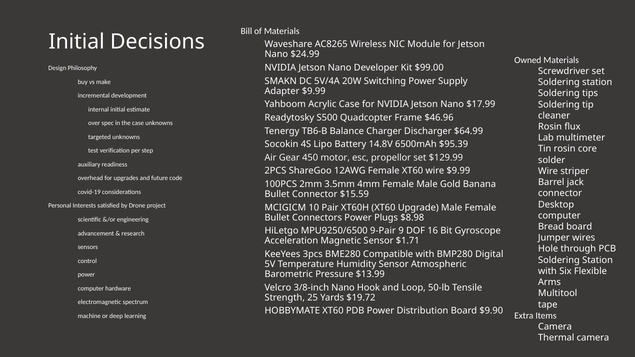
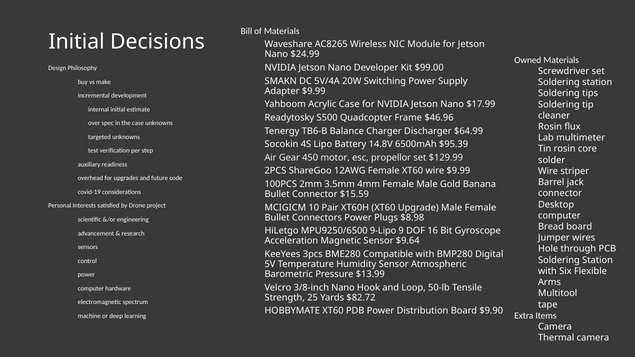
9-Pair: 9-Pair -> 9-Lipo
$1.71: $1.71 -> $9.64
$19.72: $19.72 -> $82.72
